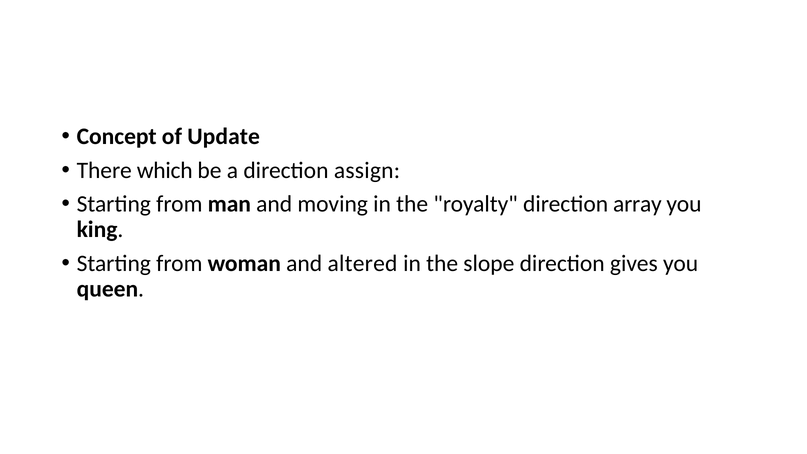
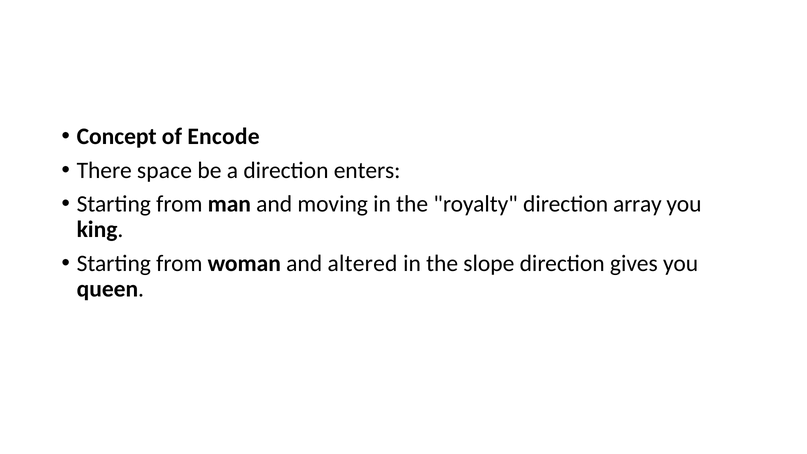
Update: Update -> Encode
which: which -> space
assign: assign -> enters
